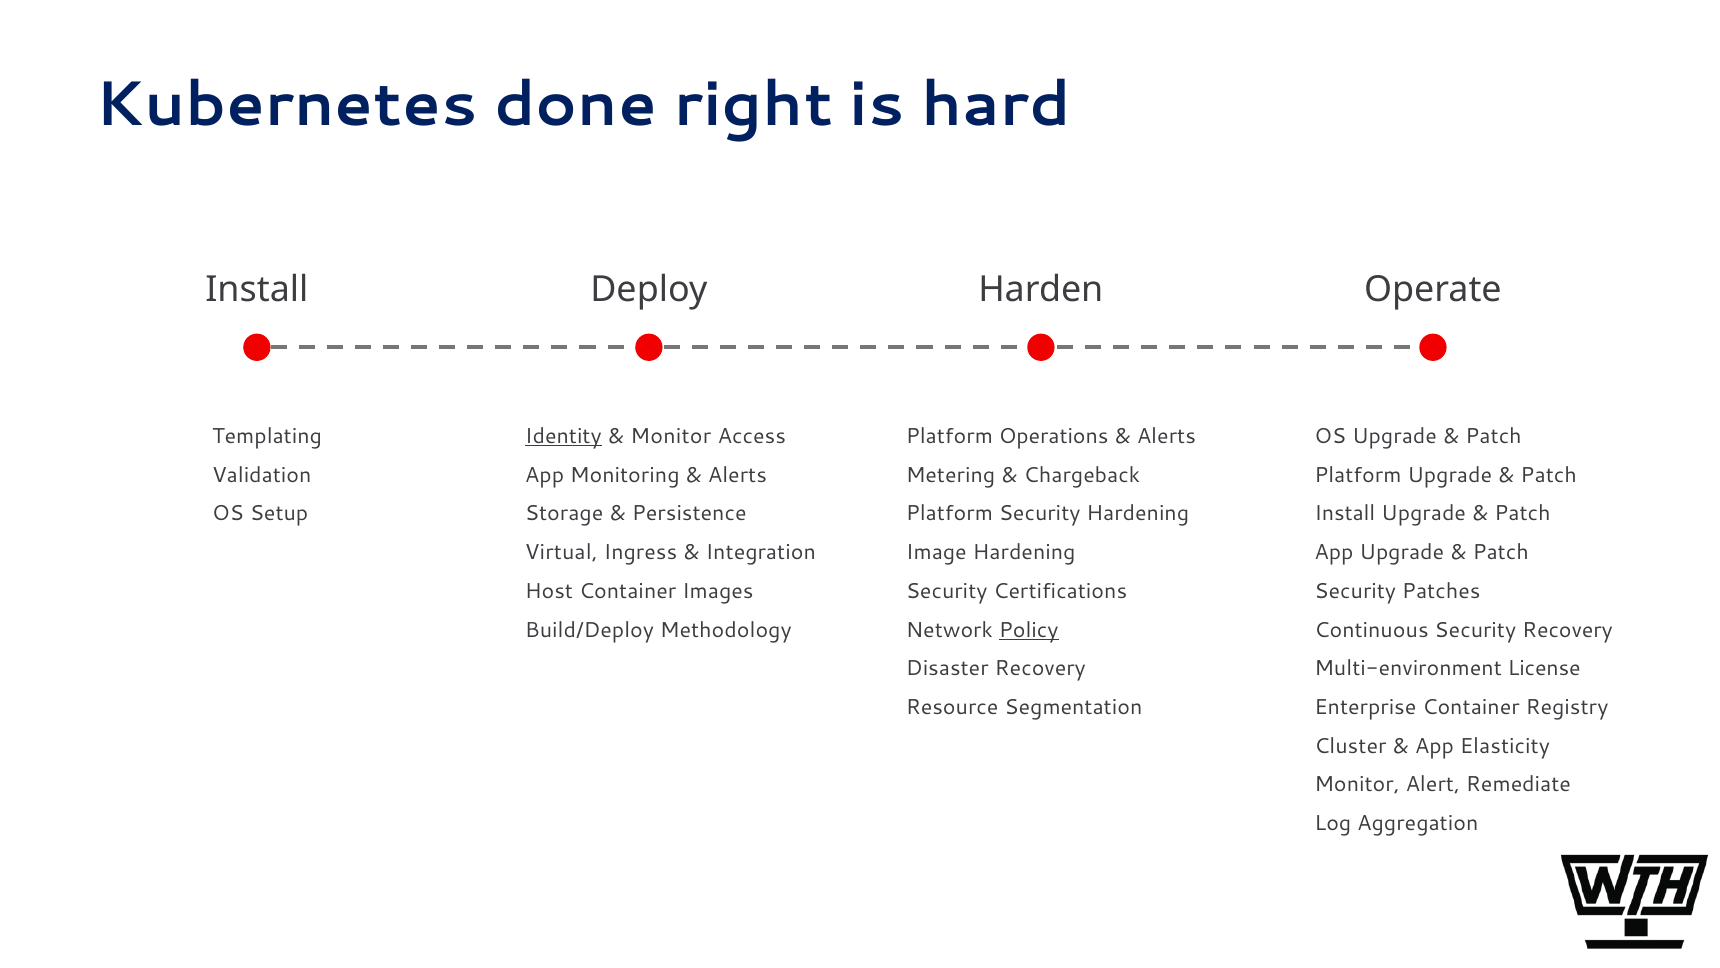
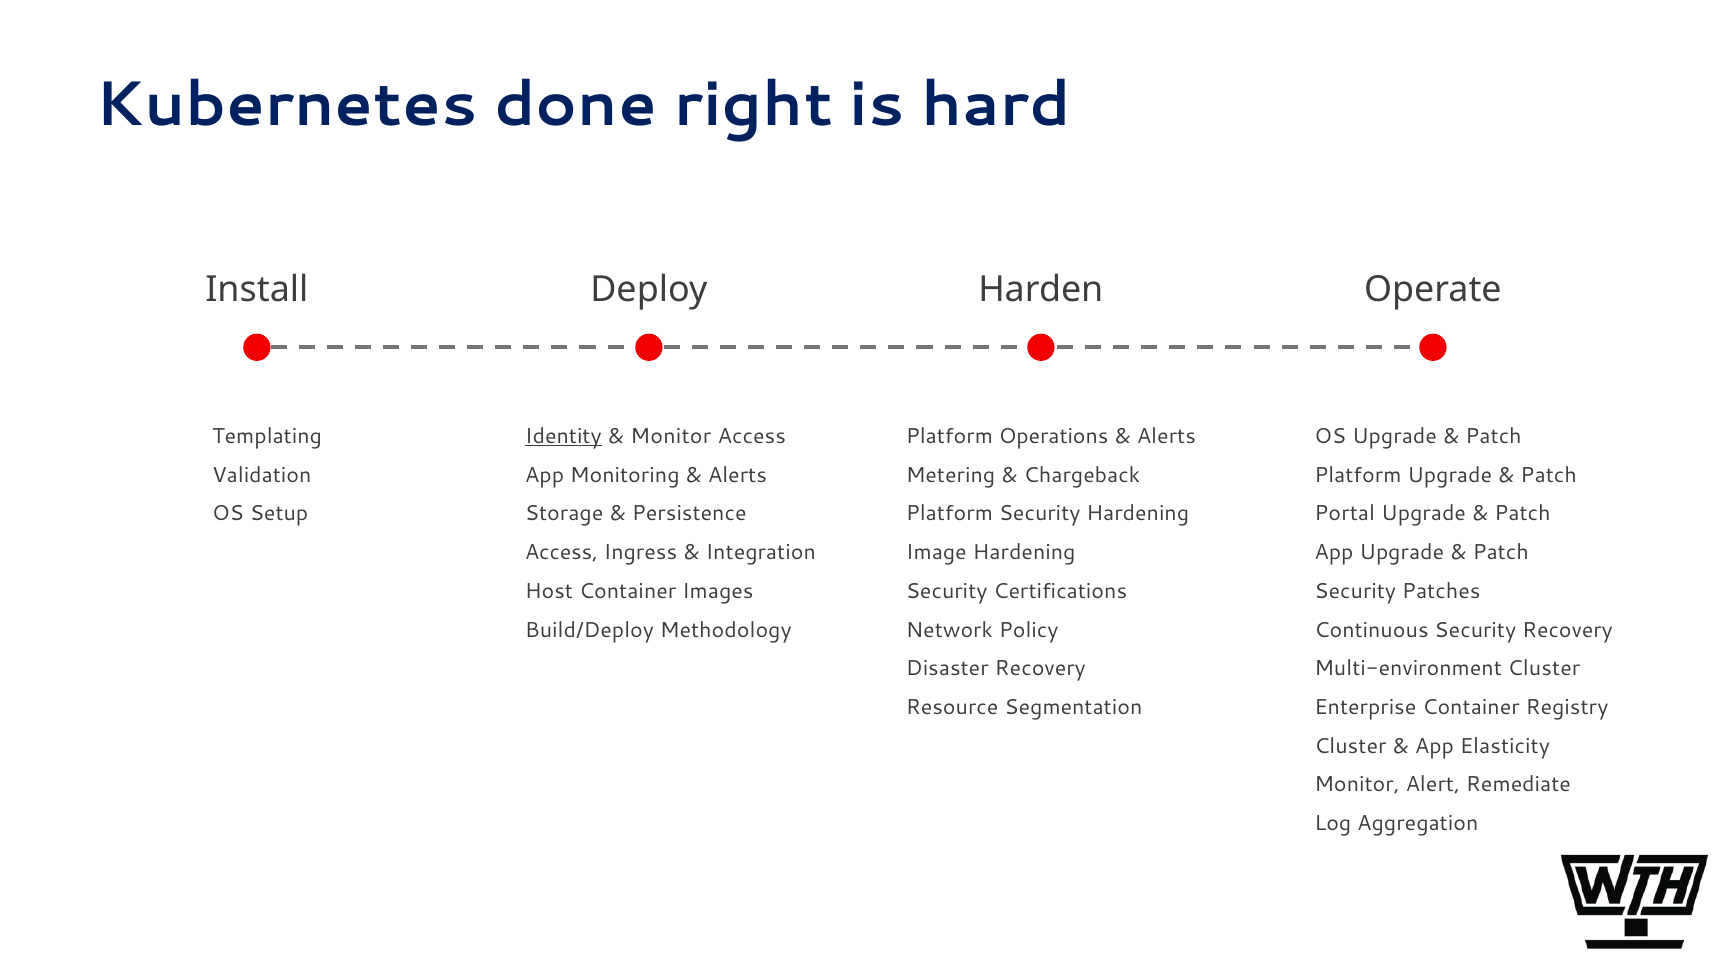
Install at (1345, 514): Install -> Portal
Virtual at (561, 552): Virtual -> Access
Policy underline: present -> none
Multi-environment License: License -> Cluster
